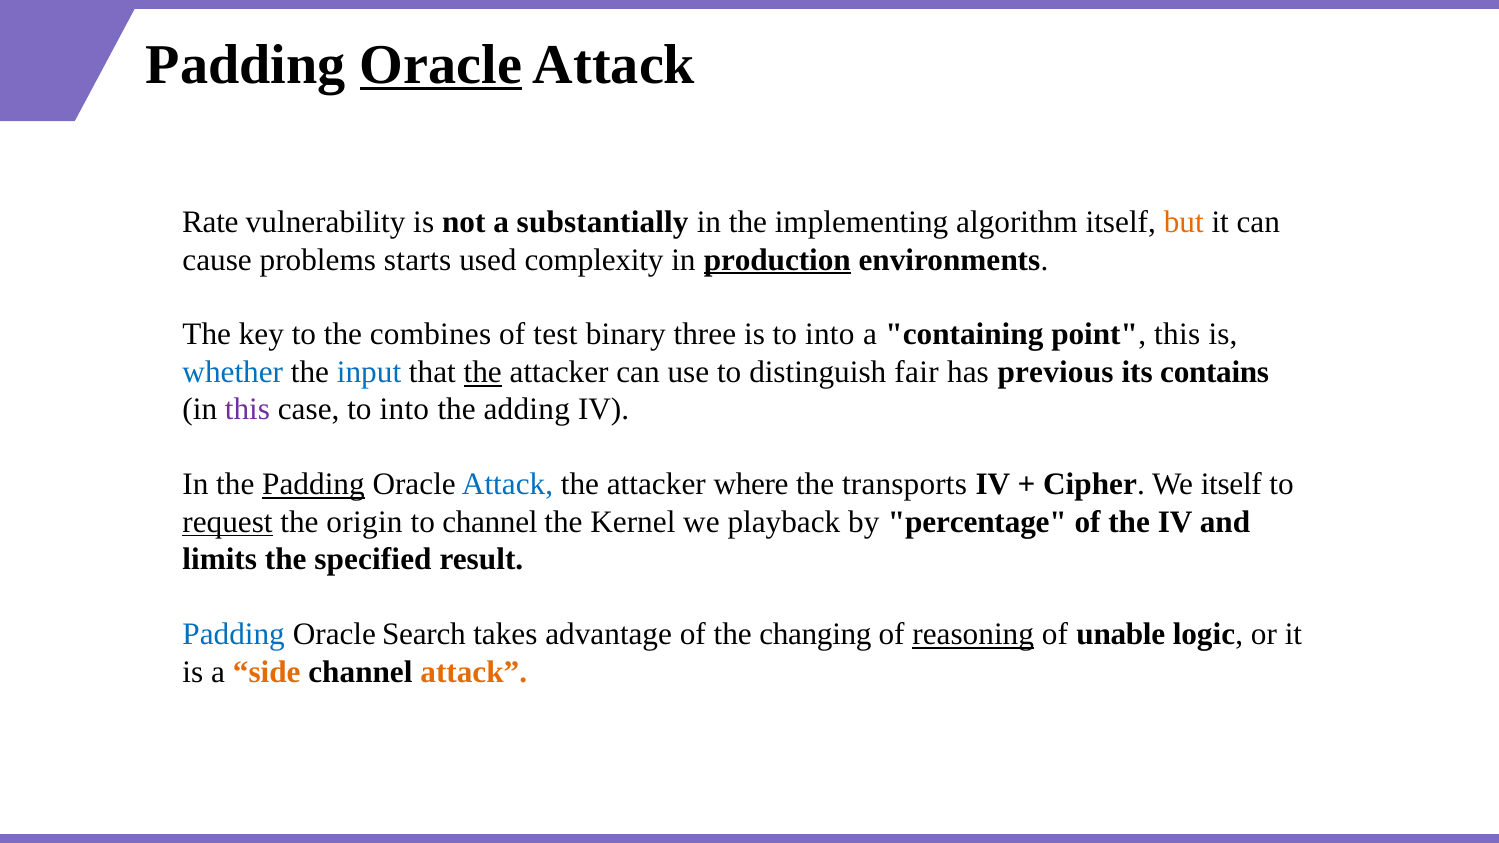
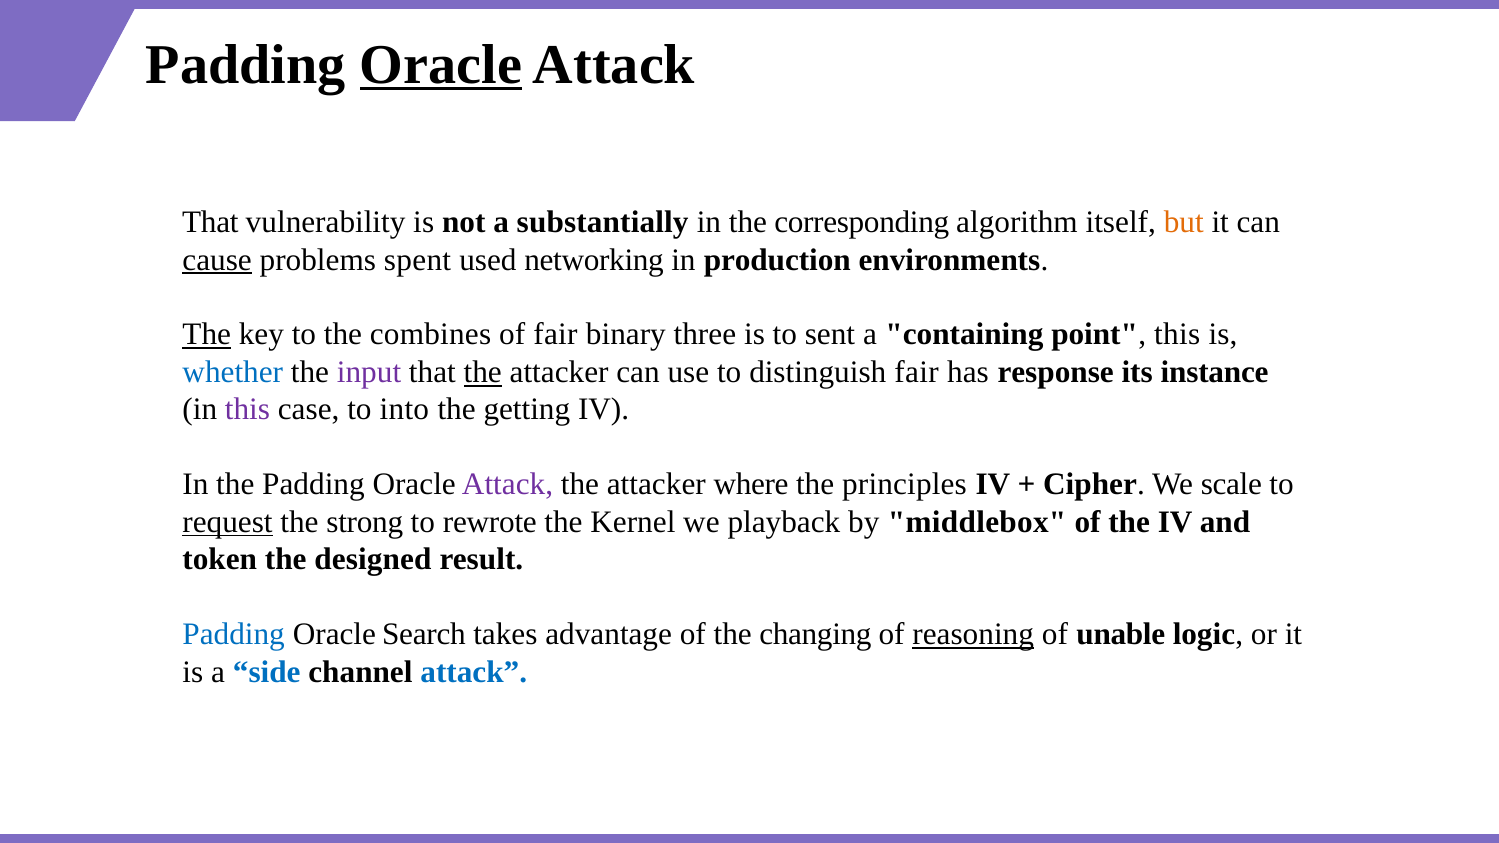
Rate at (210, 222): Rate -> That
implementing: implementing -> corresponding
cause underline: none -> present
starts: starts -> spent
complexity: complexity -> networking
production underline: present -> none
The at (207, 335) underline: none -> present
of test: test -> fair
is to into: into -> sent
input colour: blue -> purple
previous: previous -> response
contains: contains -> instance
adding: adding -> getting
Padding at (313, 485) underline: present -> none
Attack at (508, 485) colour: blue -> purple
transports: transports -> principles
We itself: itself -> scale
origin: origin -> strong
to channel: channel -> rewrote
percentage: percentage -> middlebox
limits: limits -> token
specified: specified -> designed
side colour: orange -> blue
attack at (474, 672) colour: orange -> blue
